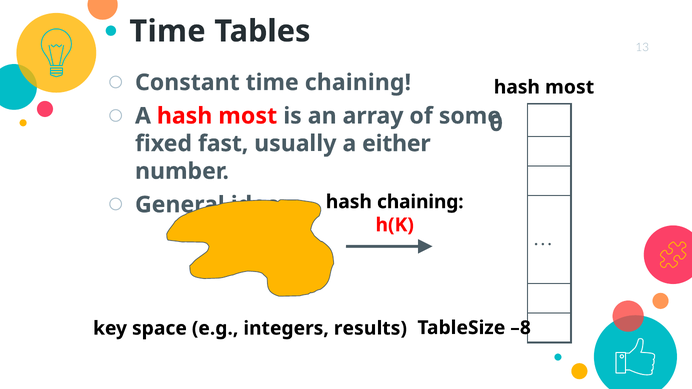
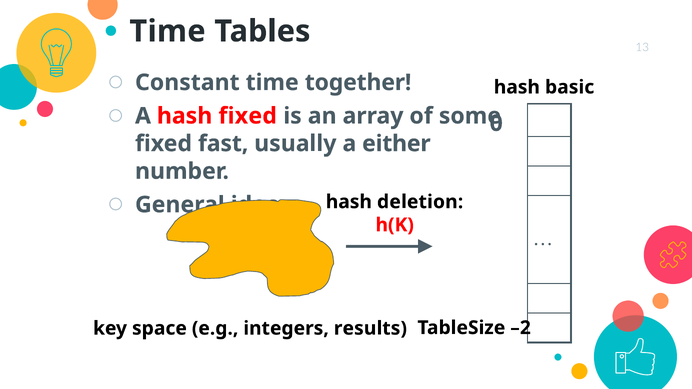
time chaining: chaining -> together
most at (570, 87): most -> basic
A hash most: most -> fixed
hash chaining: chaining -> deletion
–8: –8 -> –2
